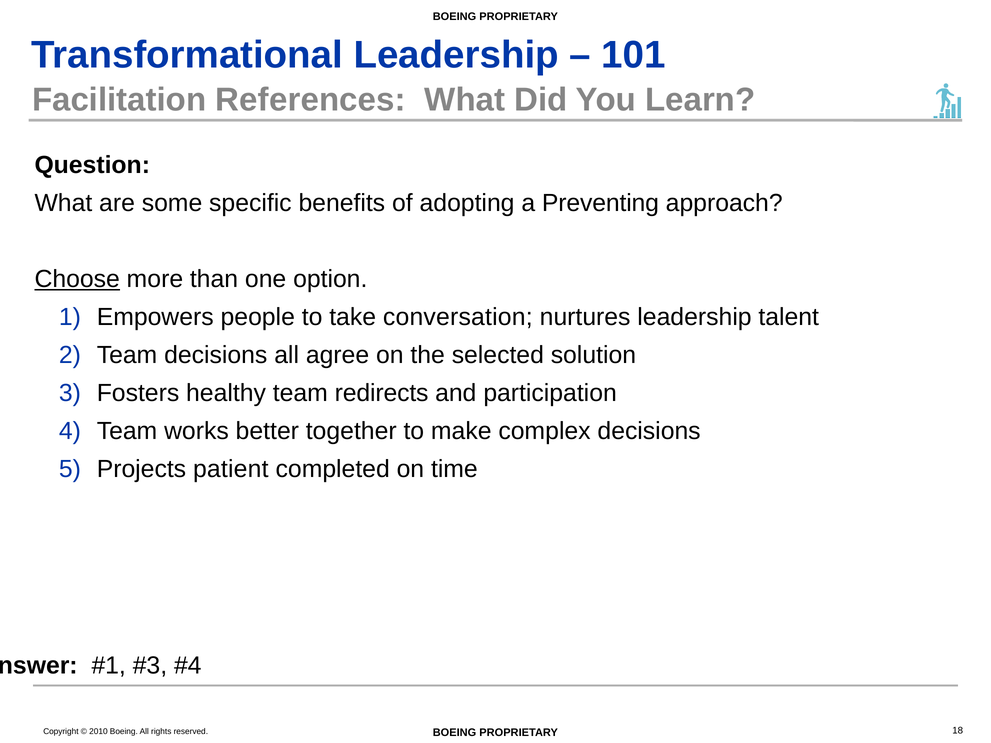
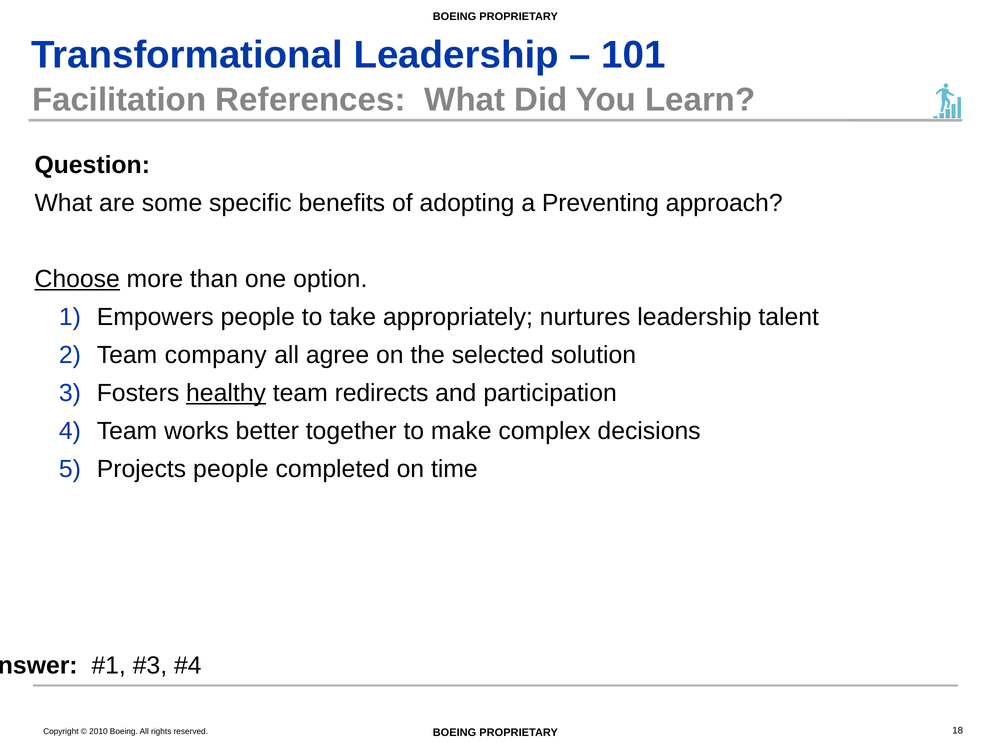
conversation: conversation -> appropriately
Team decisions: decisions -> company
healthy underline: none -> present
Projects patient: patient -> people
